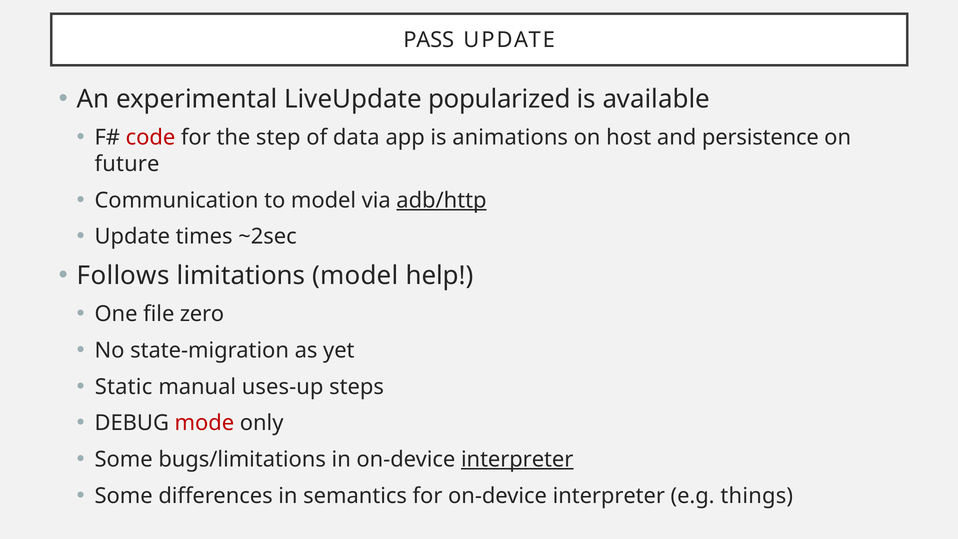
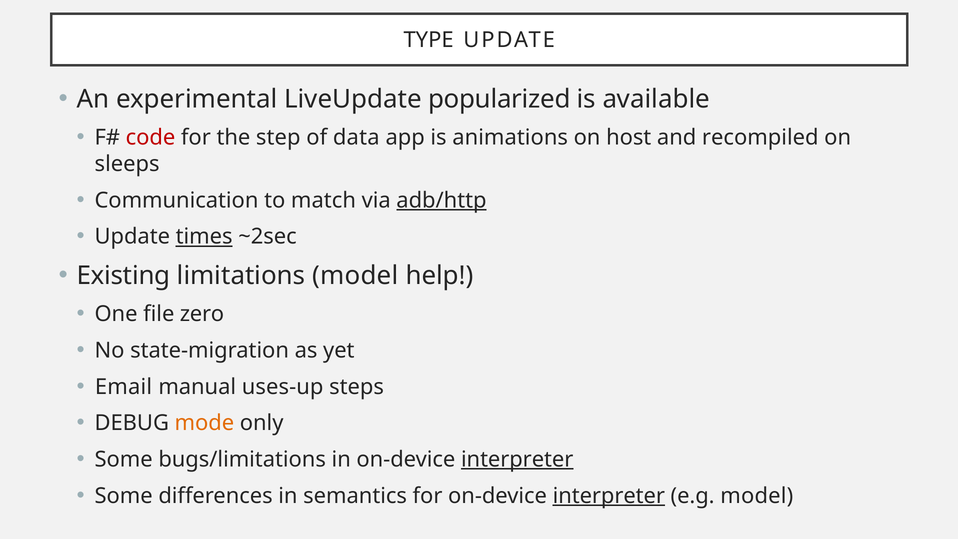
PASS: PASS -> TYPE
persistence: persistence -> recompiled
future: future -> sleeps
to model: model -> match
times underline: none -> present
Follows: Follows -> Existing
Static: Static -> Email
mode colour: red -> orange
interpreter at (609, 496) underline: none -> present
e.g things: things -> model
